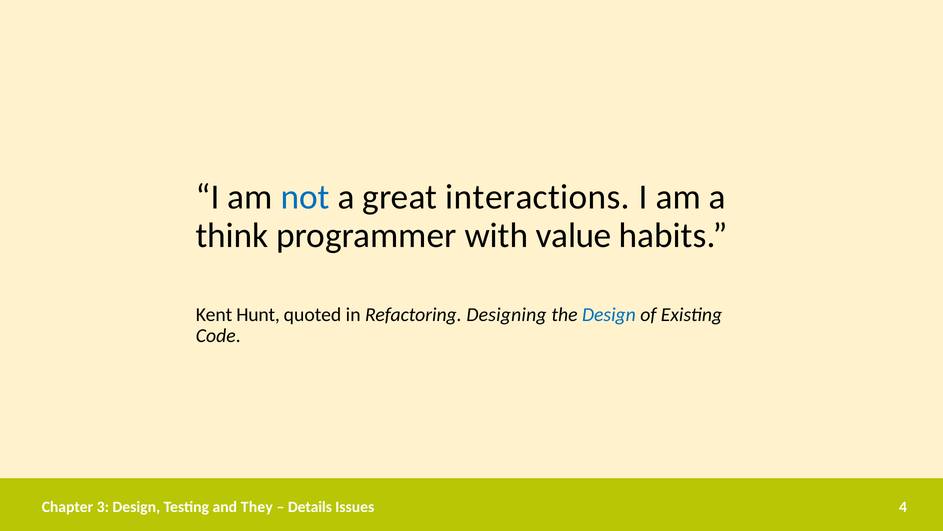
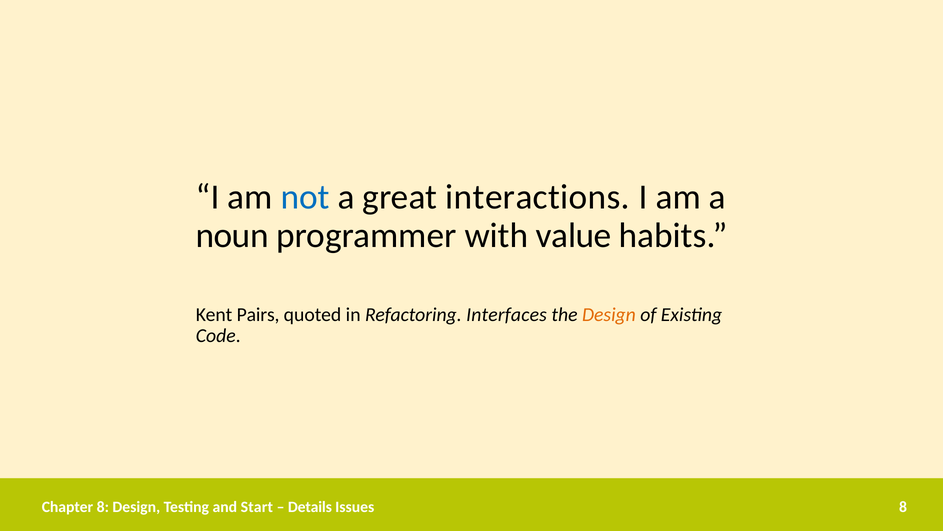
think: think -> noun
Hunt: Hunt -> Pairs
Designing: Designing -> Interfaces
Design at (609, 314) colour: blue -> orange
Chapter 3: 3 -> 8
They: They -> Start
Issues 4: 4 -> 8
